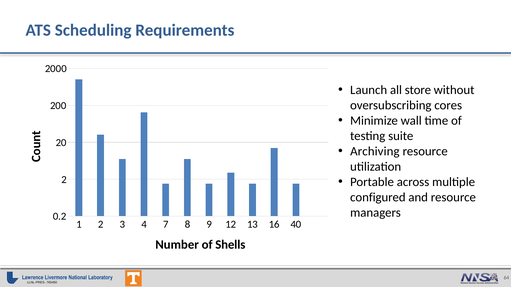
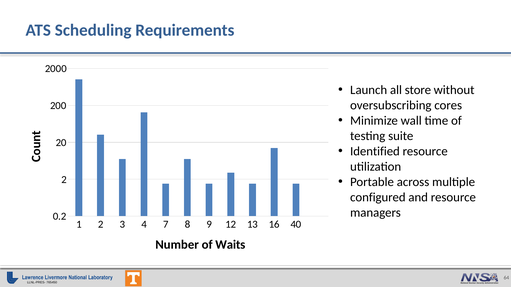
Archiving: Archiving -> Identified
Shells: Shells -> Waits
